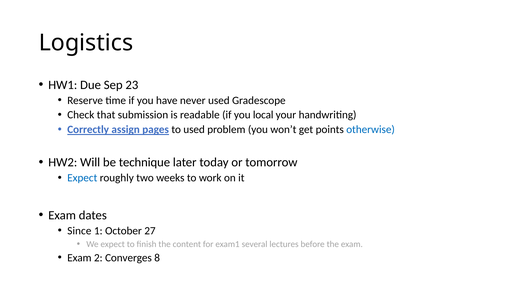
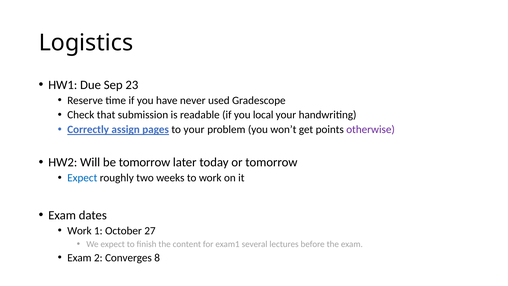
to used: used -> your
otherwise colour: blue -> purple
be technique: technique -> tomorrow
Since at (79, 230): Since -> Work
